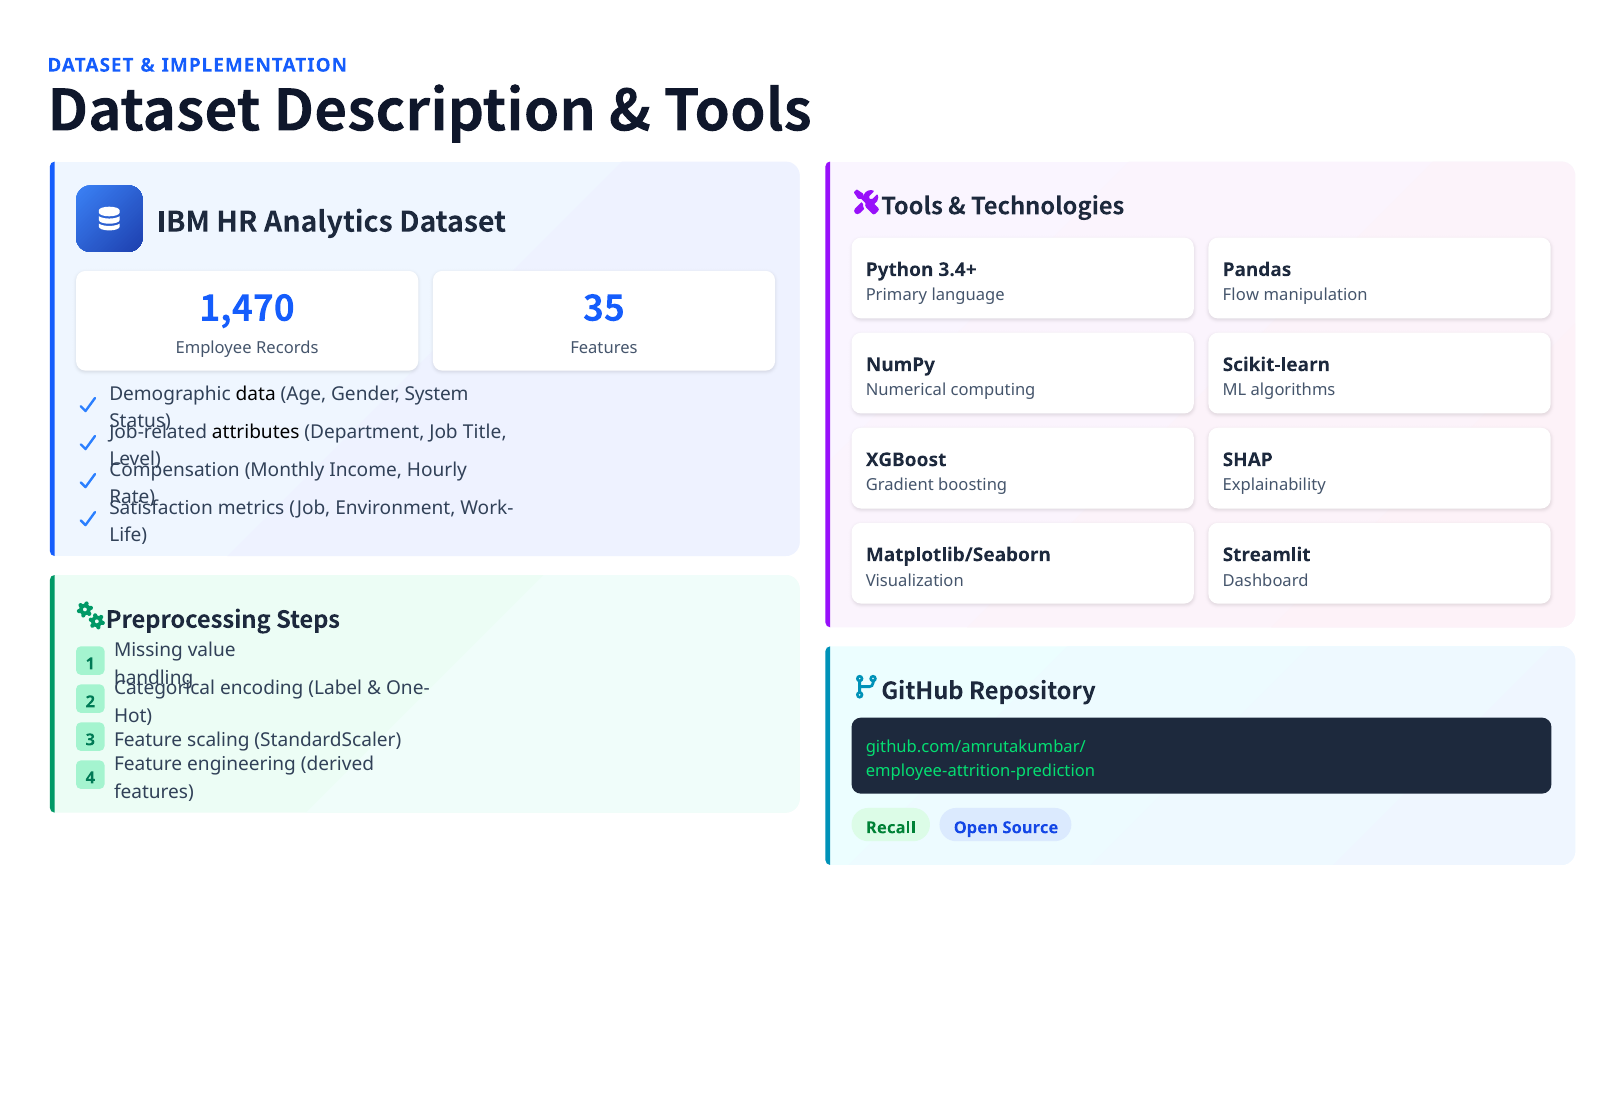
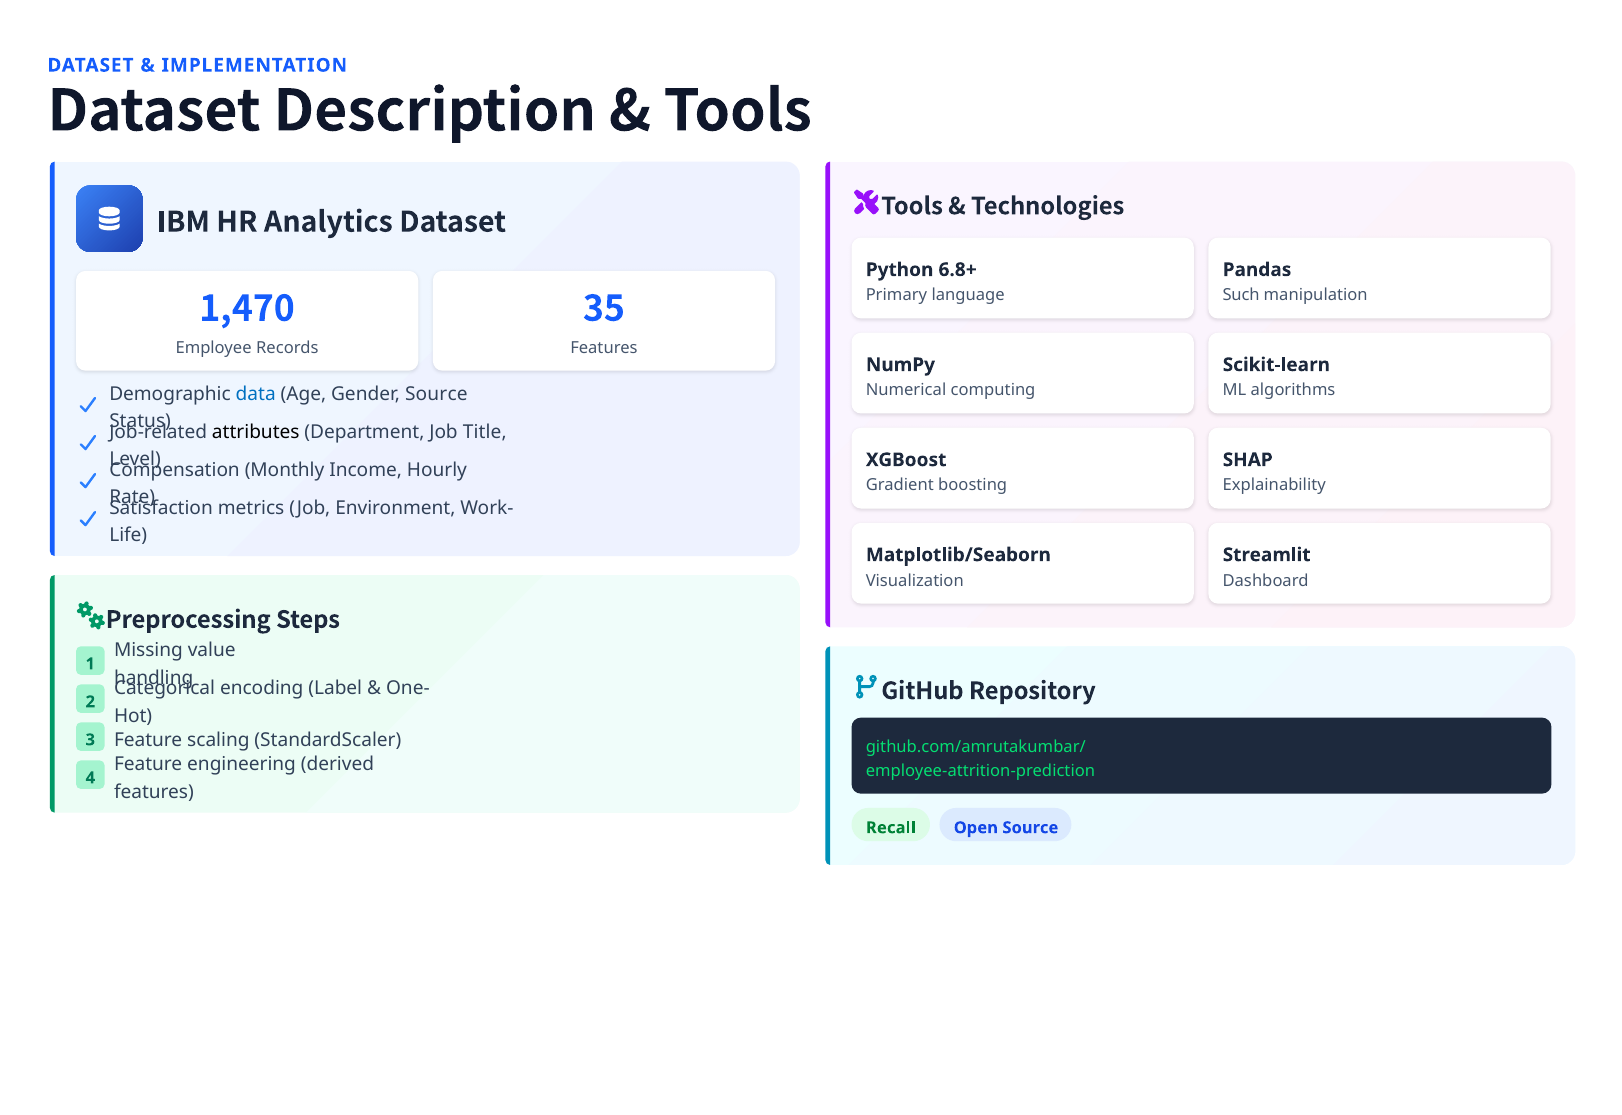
3.4+: 3.4+ -> 6.8+
Flow: Flow -> Such
data colour: black -> blue
Gender System: System -> Source
